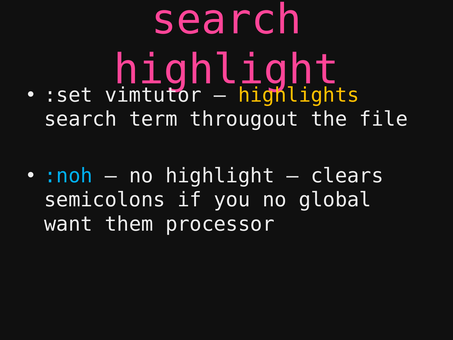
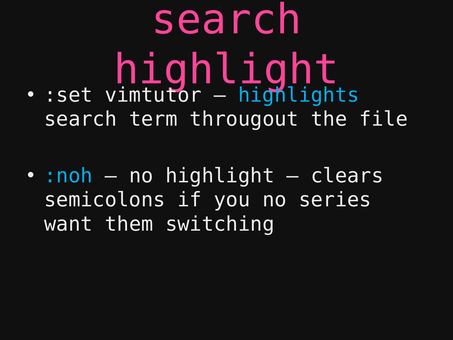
highlights colour: yellow -> light blue
global: global -> series
processor: processor -> switching
